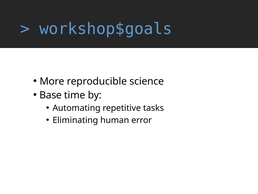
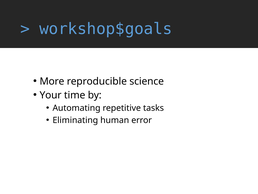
Base: Base -> Your
